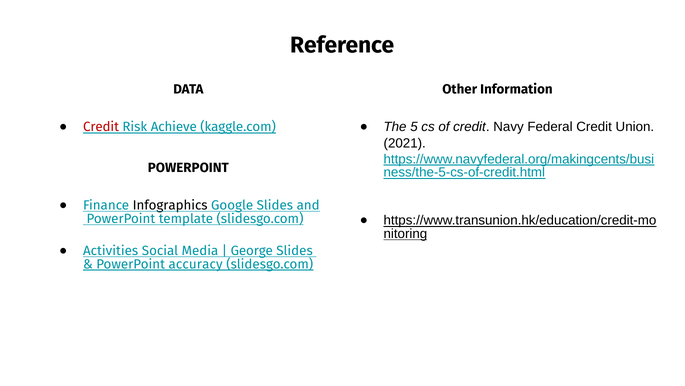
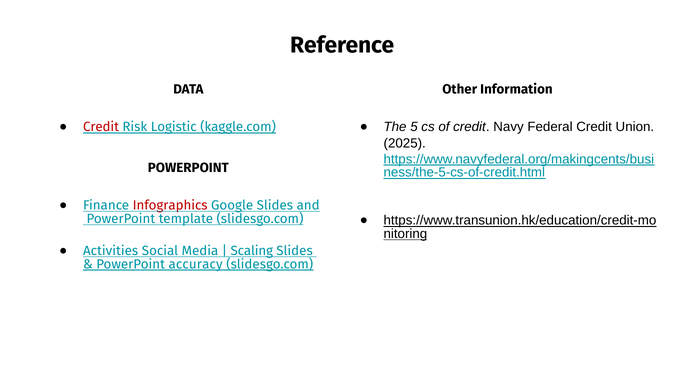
Achieve: Achieve -> Logistic
2021: 2021 -> 2025
Infographics colour: black -> red
George: George -> Scaling
